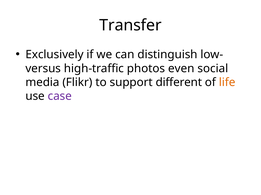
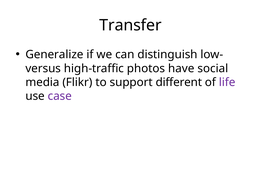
Exclusively: Exclusively -> Generalize
even: even -> have
life colour: orange -> purple
